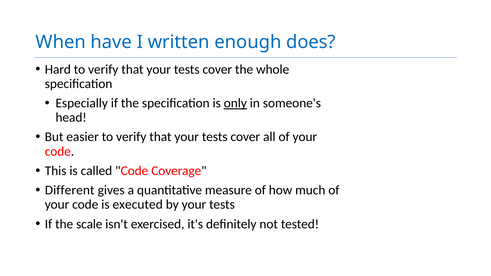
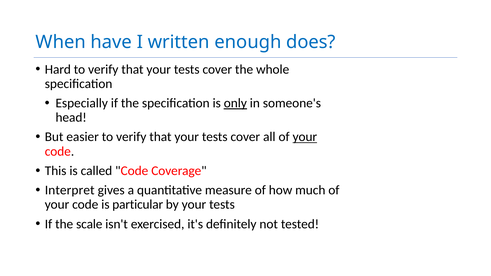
your at (305, 137) underline: none -> present
Different: Different -> Interpret
executed: executed -> particular
